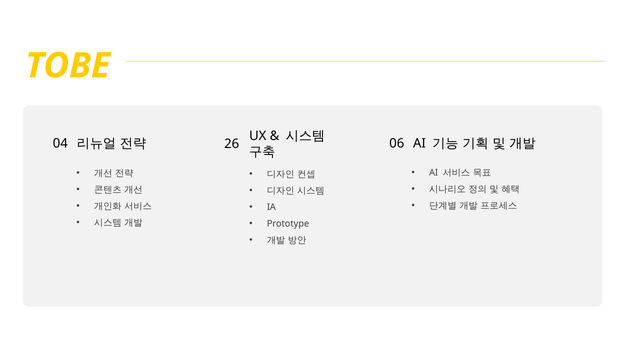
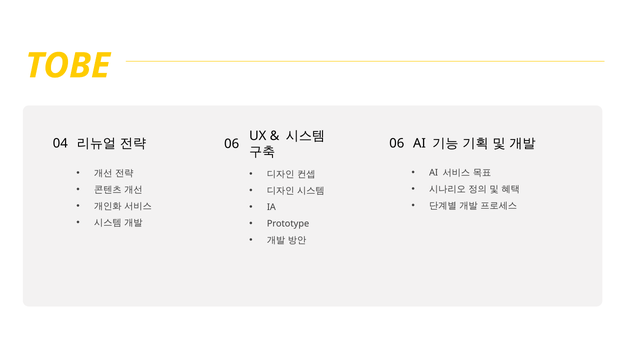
26 at (232, 144): 26 -> 06
